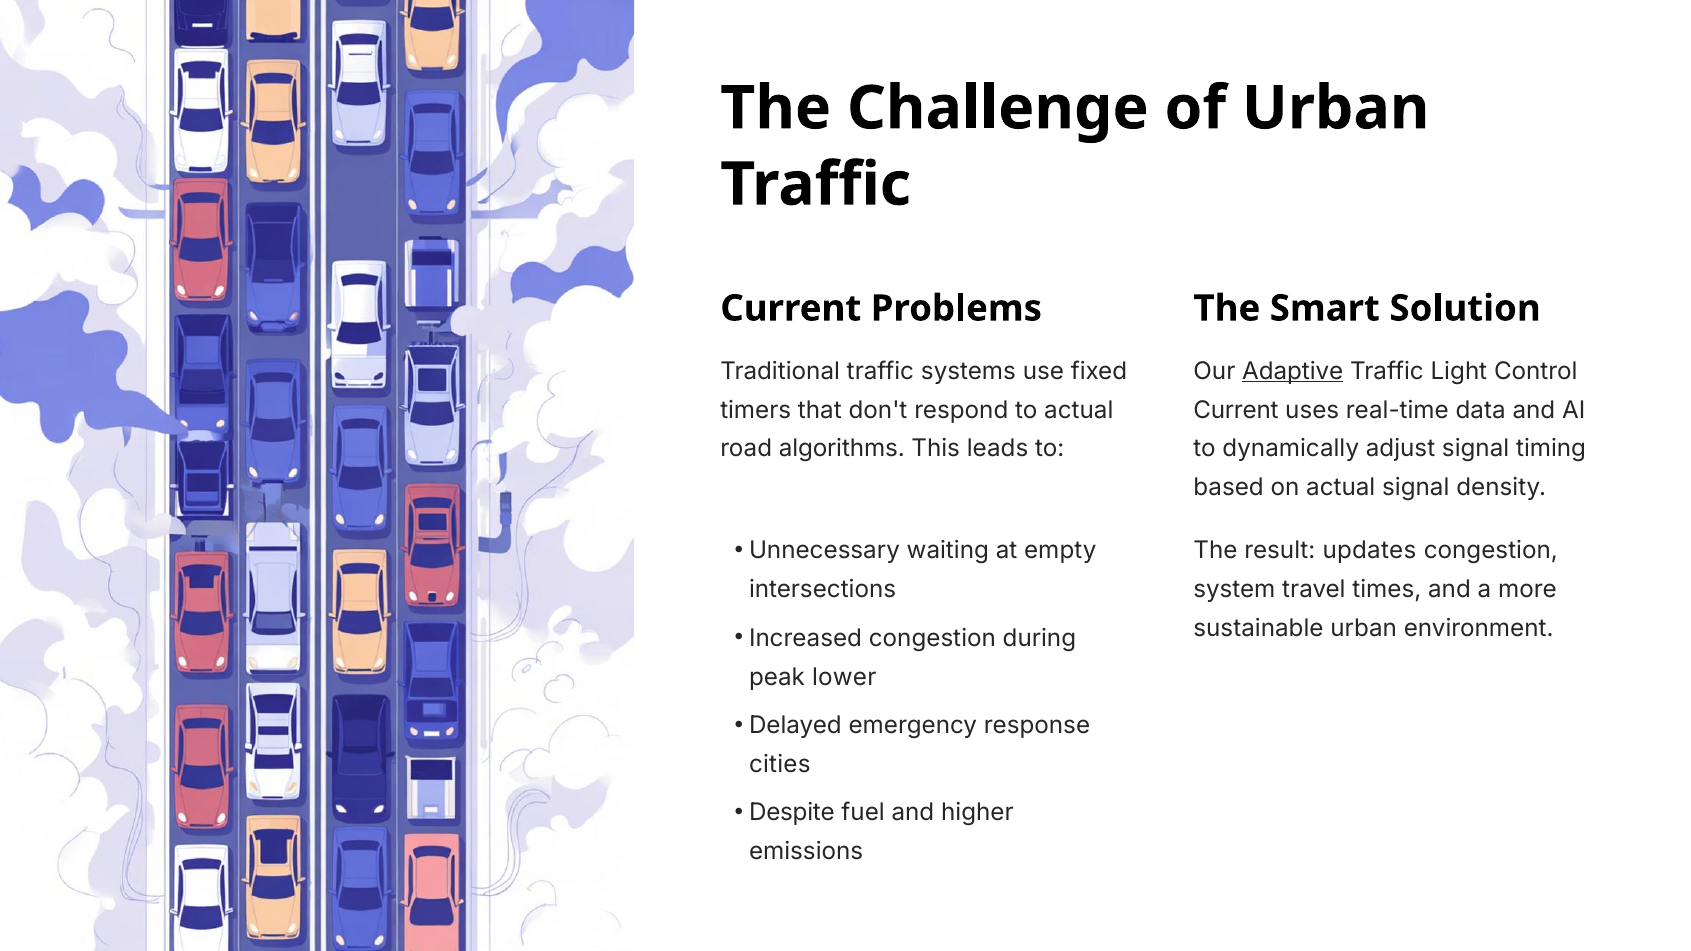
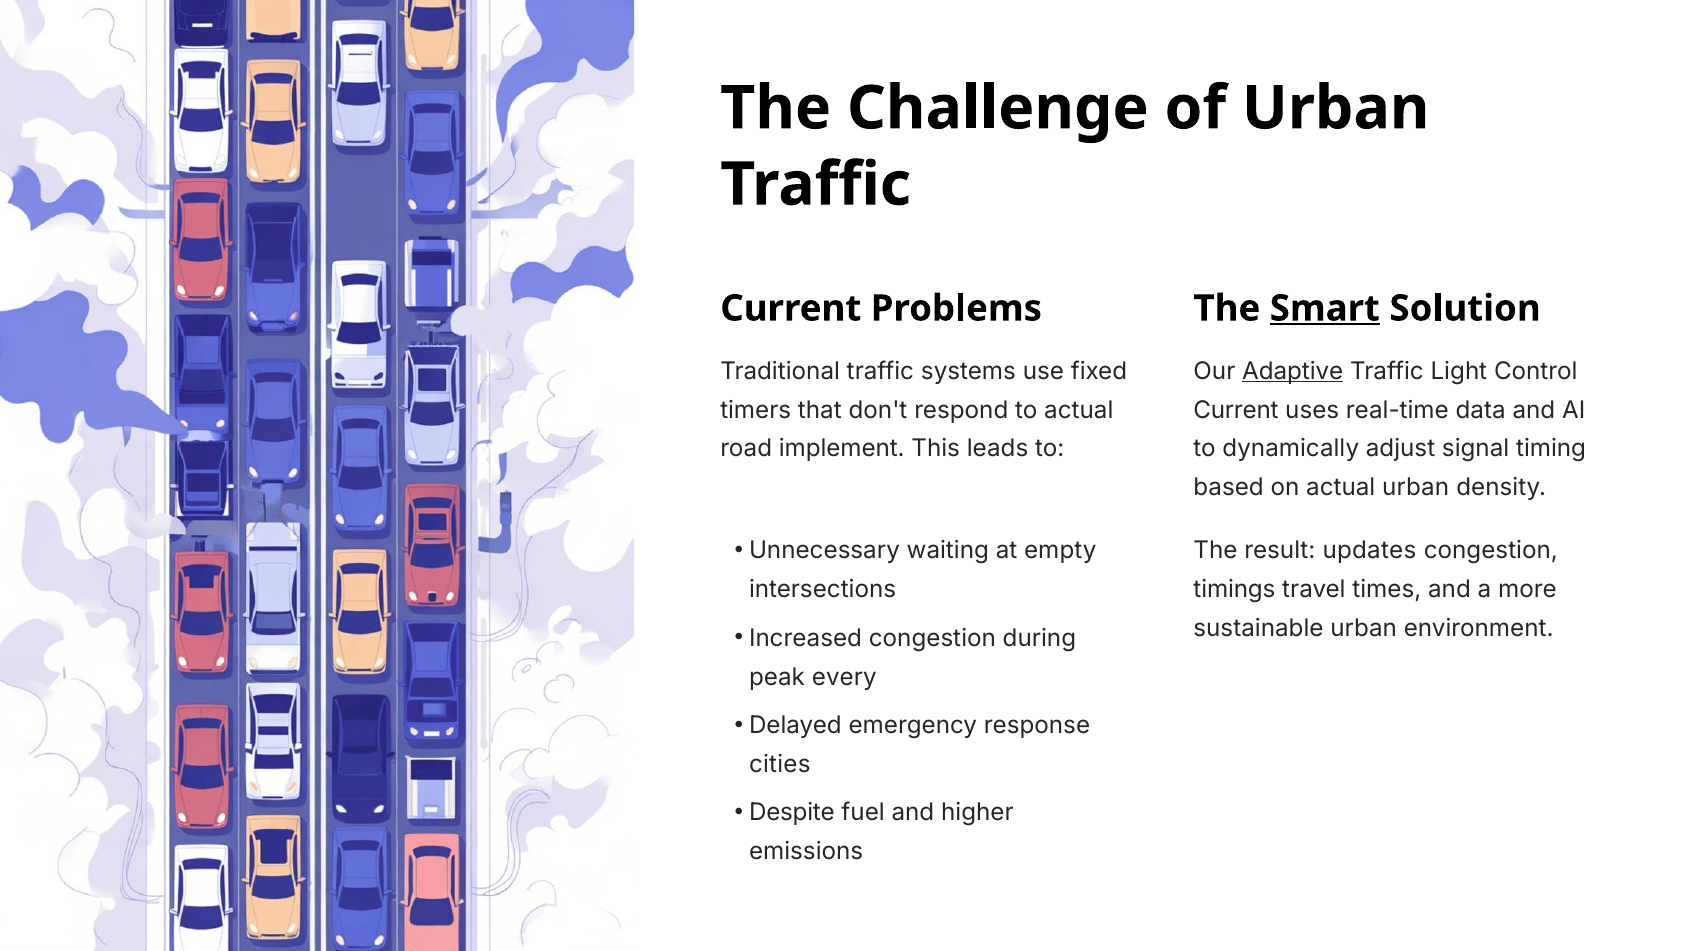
Smart underline: none -> present
algorithms: algorithms -> implement
actual signal: signal -> urban
system: system -> timings
lower: lower -> every
